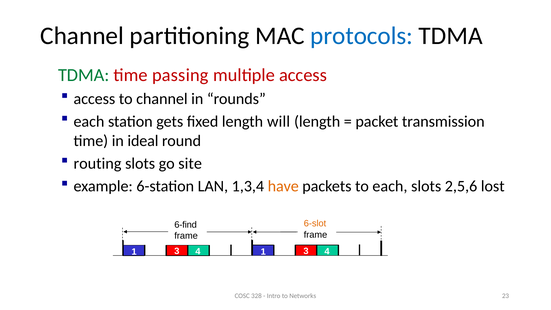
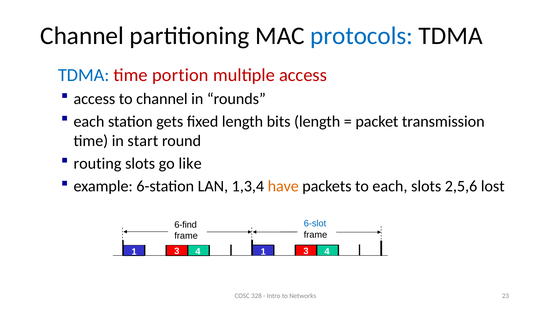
TDMA at (84, 75) colour: green -> blue
passing: passing -> portion
will: will -> bits
ideal: ideal -> start
site: site -> like
6-slot colour: orange -> blue
